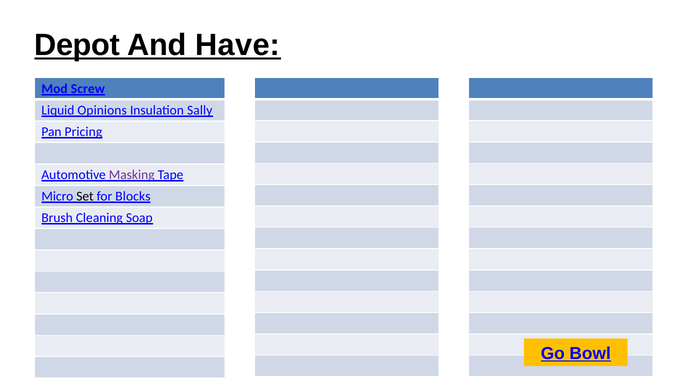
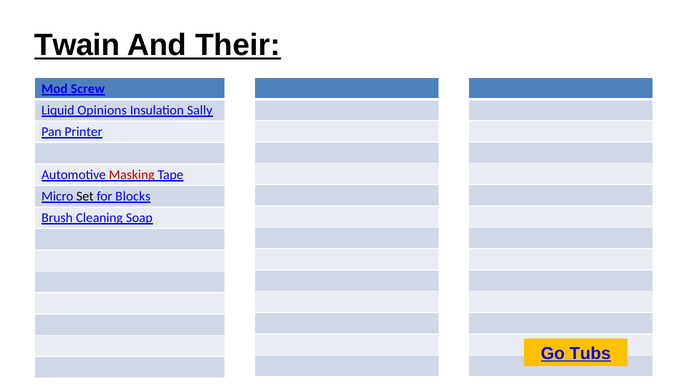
Depot: Depot -> Twain
Have: Have -> Their
Pricing: Pricing -> Printer
Masking colour: purple -> red
Bowl: Bowl -> Tubs
